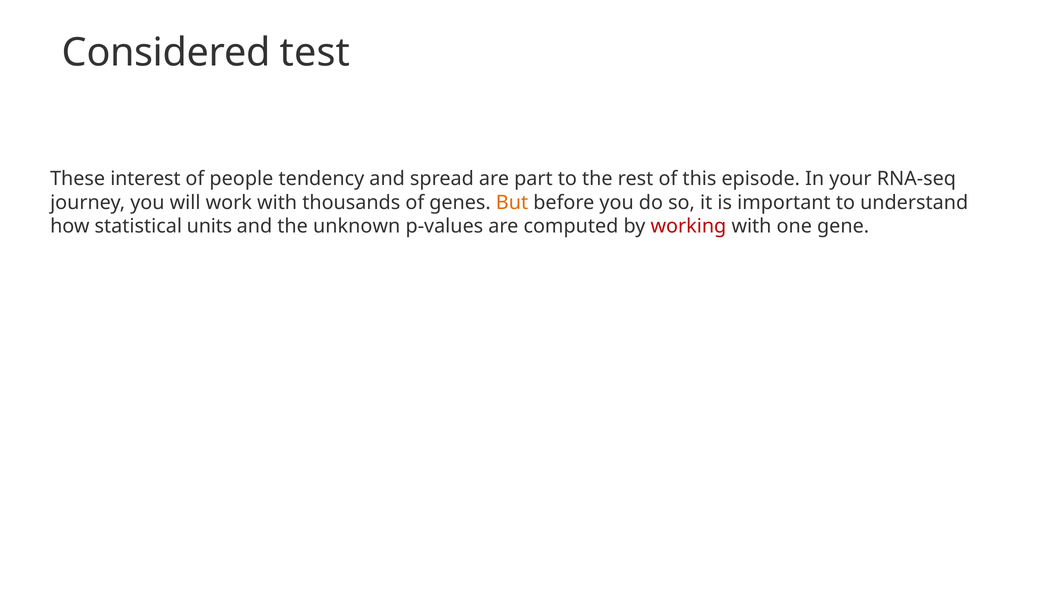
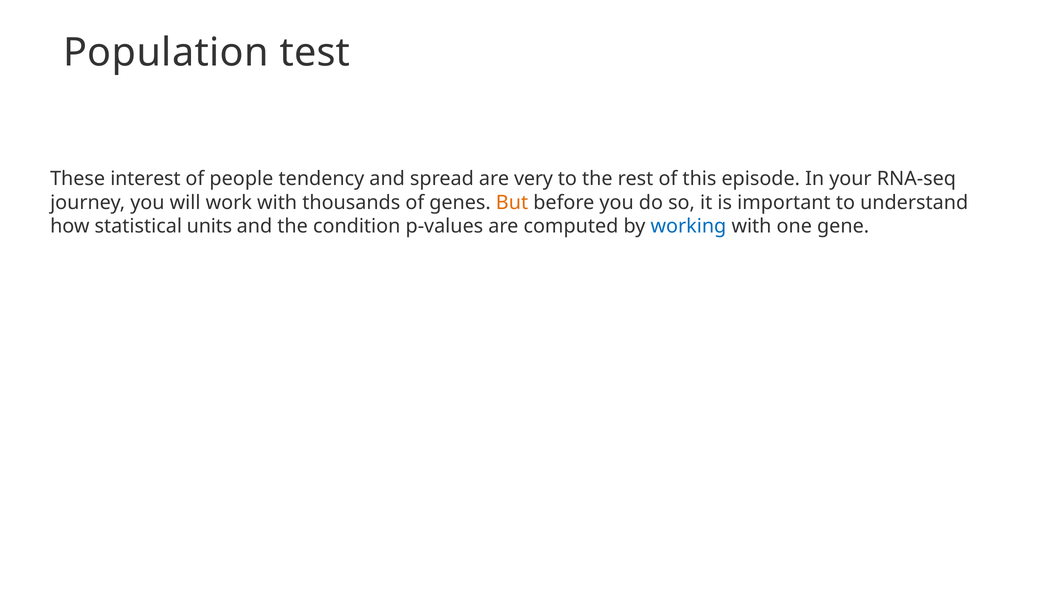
Considered: Considered -> Population
part: part -> very
unknown: unknown -> condition
working colour: red -> blue
